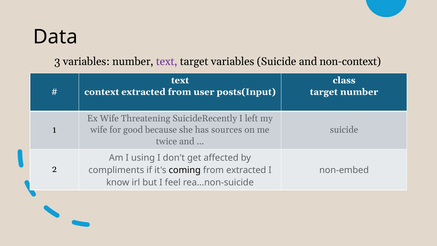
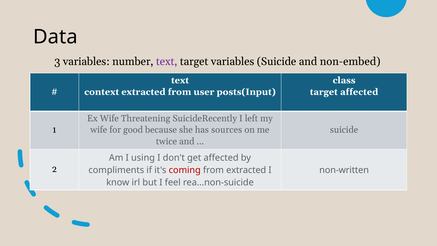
non-context: non-context -> non-embed
target number: number -> affected
coming colour: black -> red
non-embed: non-embed -> non-written
